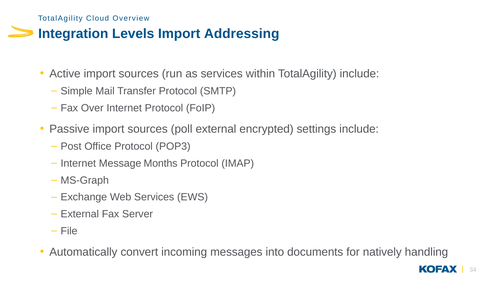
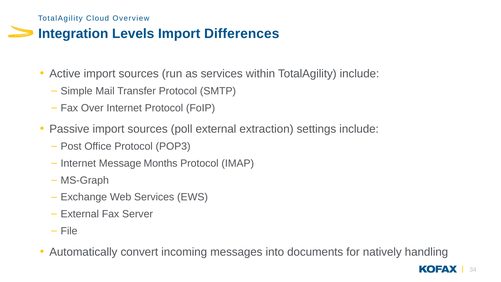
Addressing: Addressing -> Differences
encrypted: encrypted -> extraction
